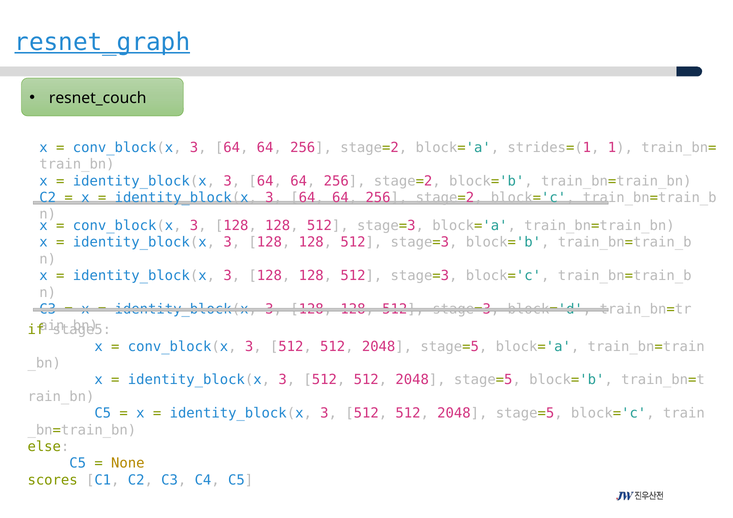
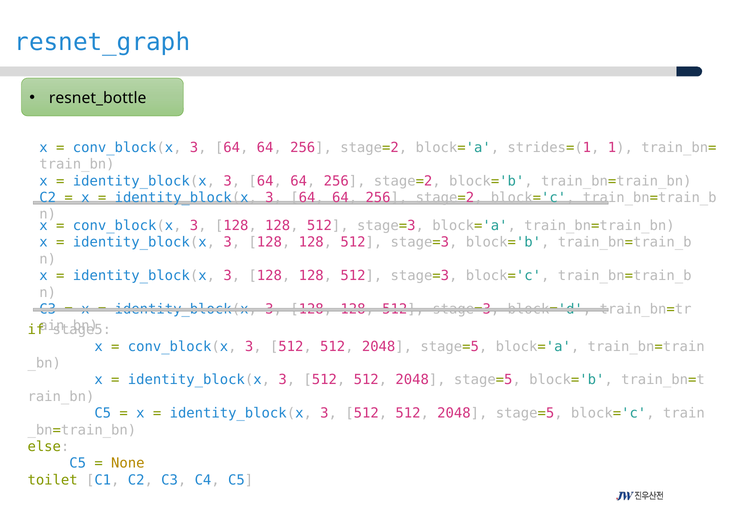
resnet_graph underline: present -> none
resnet_couch: resnet_couch -> resnet_bottle
scores: scores -> toilet
